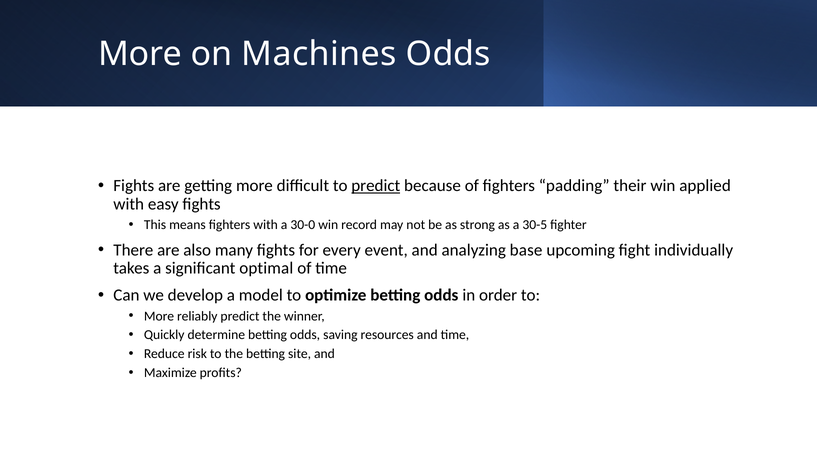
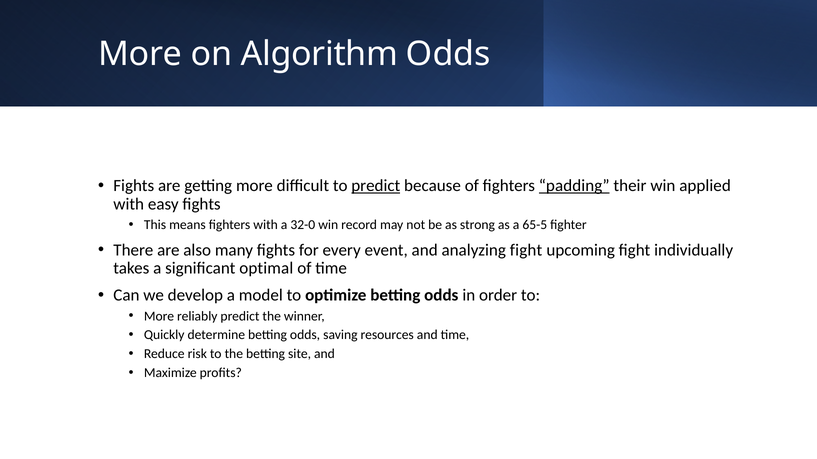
Machines: Machines -> Algorithm
padding underline: none -> present
30-0: 30-0 -> 32-0
30-5: 30-5 -> 65-5
analyzing base: base -> fight
